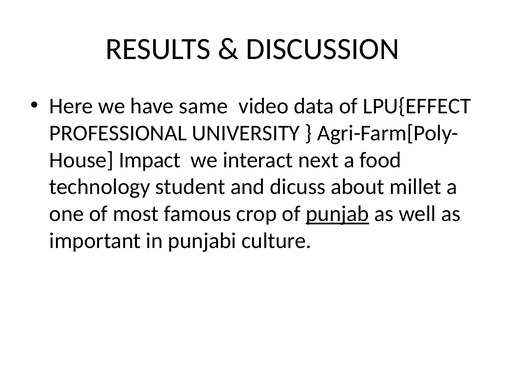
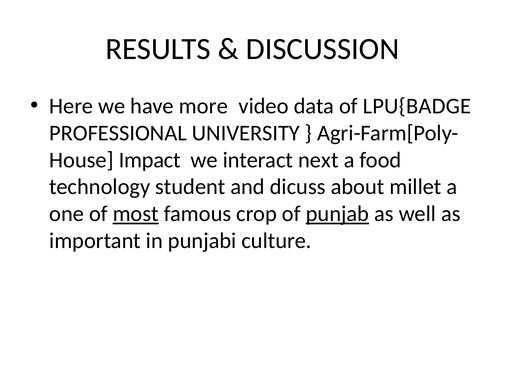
same: same -> more
LPU{EFFECT: LPU{EFFECT -> LPU{BADGE
most underline: none -> present
